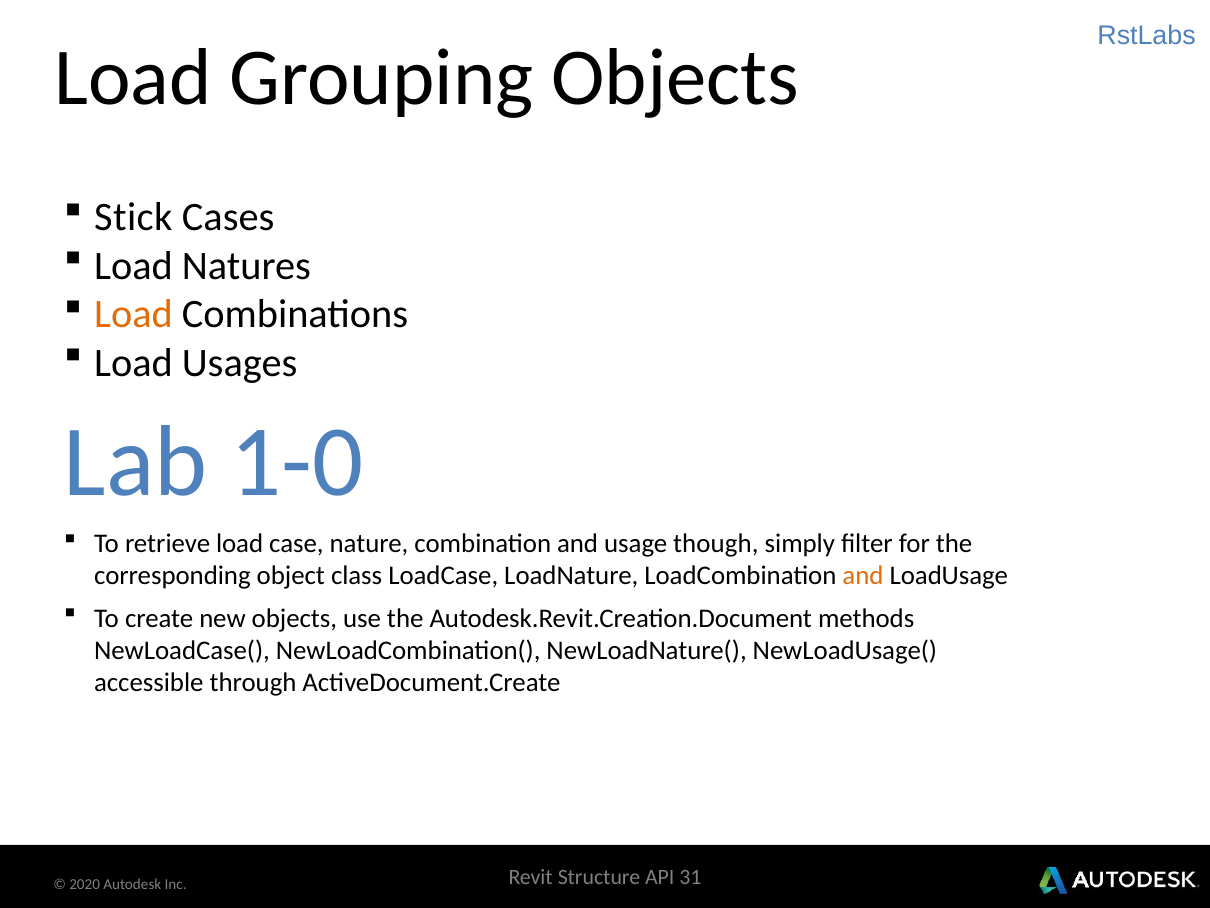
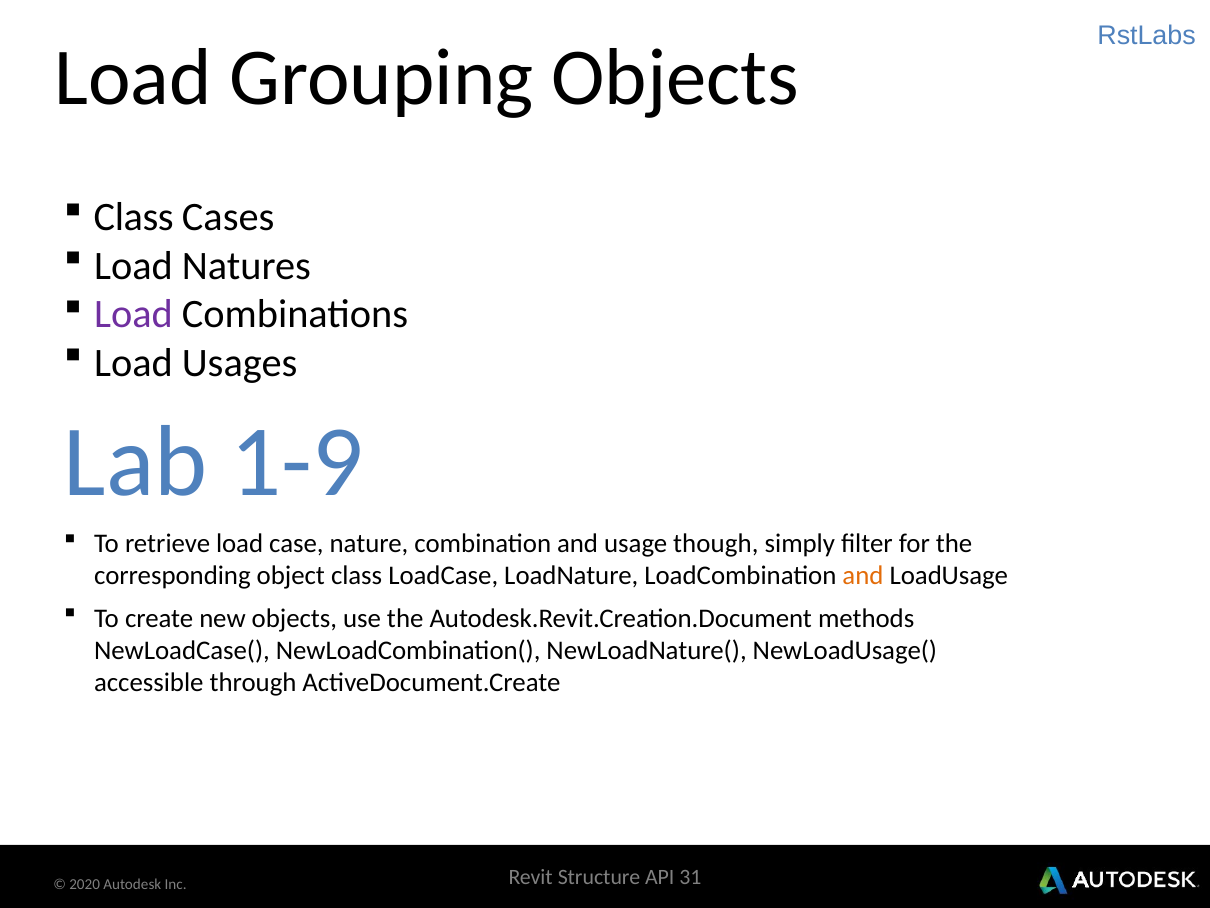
Stick at (133, 218): Stick -> Class
Load at (134, 314) colour: orange -> purple
1-0: 1-0 -> 1-9
